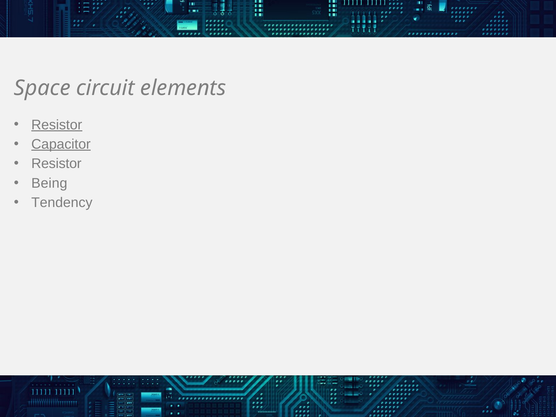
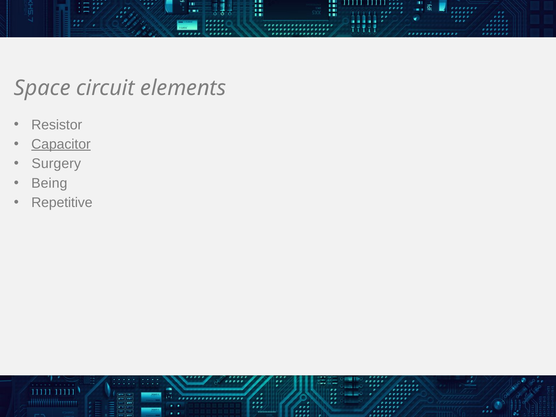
Resistor at (57, 125) underline: present -> none
Resistor at (56, 164): Resistor -> Surgery
Tendency: Tendency -> Repetitive
